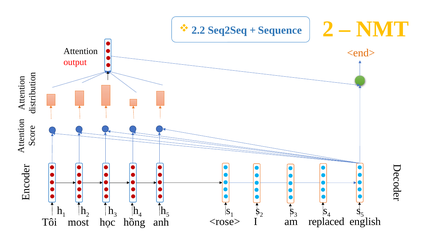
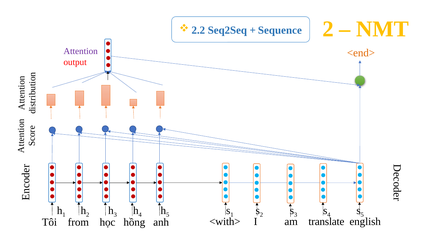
Attention colour: black -> purple
<rose>: <rose> -> <with>
replaced: replaced -> translate
most: most -> from
